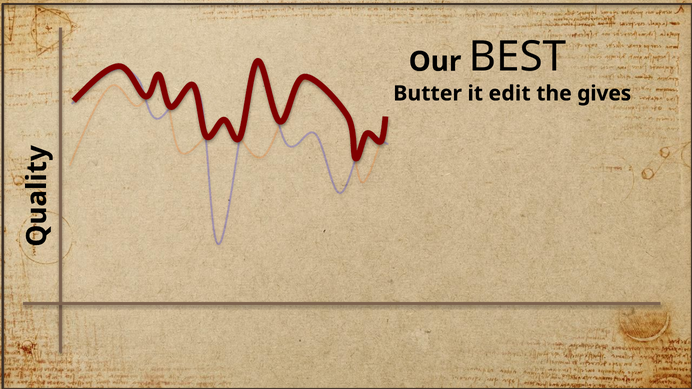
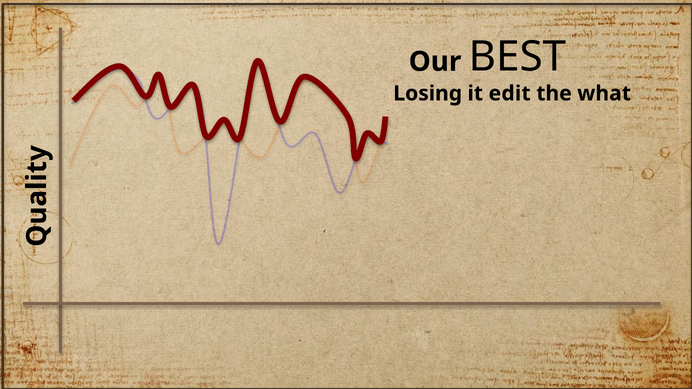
Butter: Butter -> Losing
gives: gives -> what
